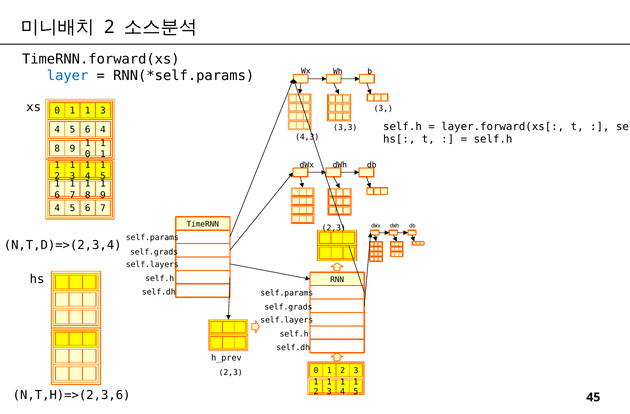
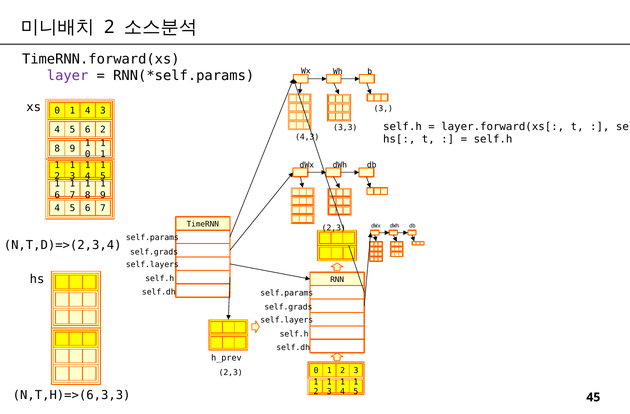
layer colour: blue -> purple
1 at (88, 111): 1 -> 4
6 4: 4 -> 2
N,T,H)=>(2,3,6: N,T,H)=>(2,3,6 -> N,T,H)=>(6,3,3
